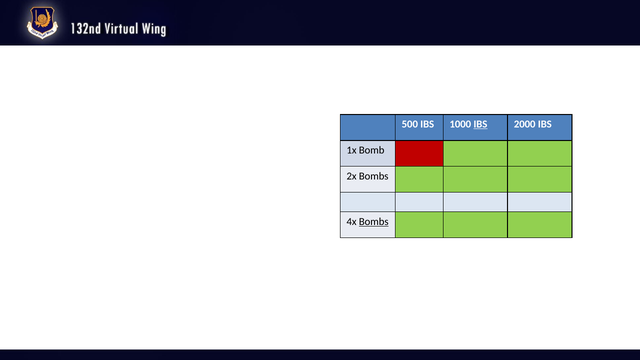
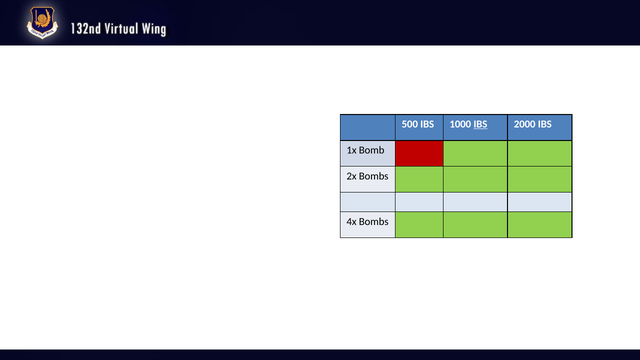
Bombs at (374, 222) underline: present -> none
